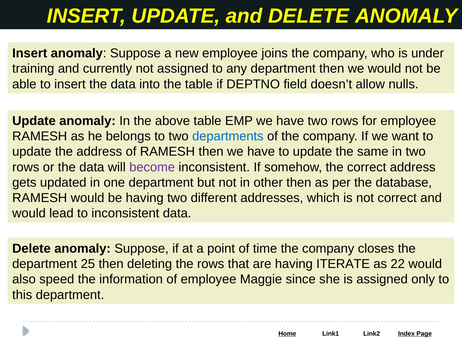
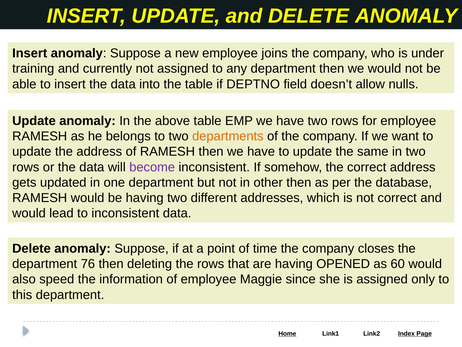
departments colour: blue -> orange
25: 25 -> 76
ITERATE: ITERATE -> OPENED
22: 22 -> 60
